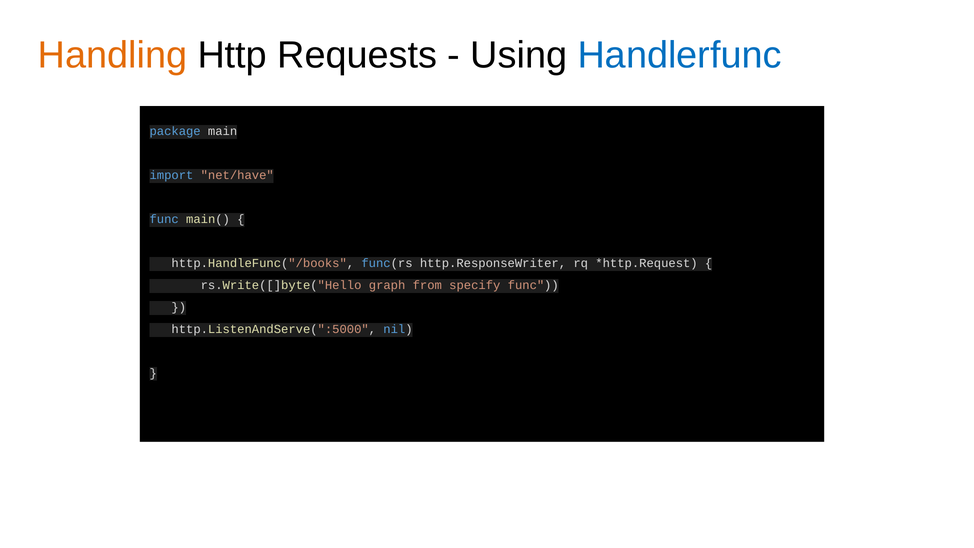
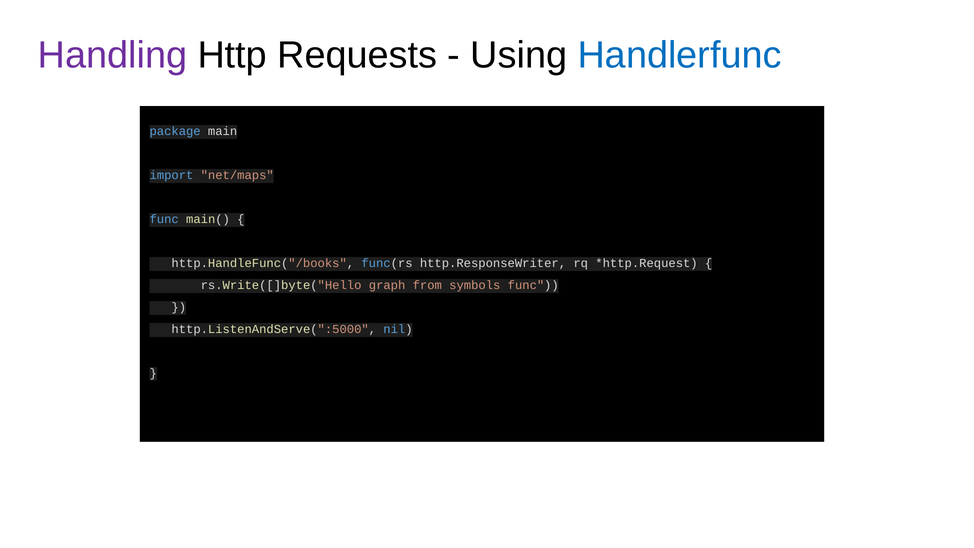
Handling colour: orange -> purple
net/have: net/have -> net/maps
specify: specify -> symbols
